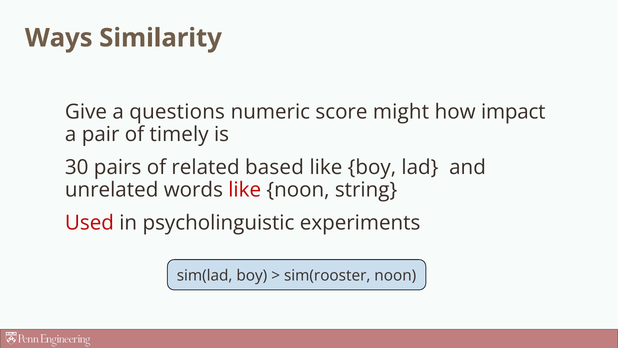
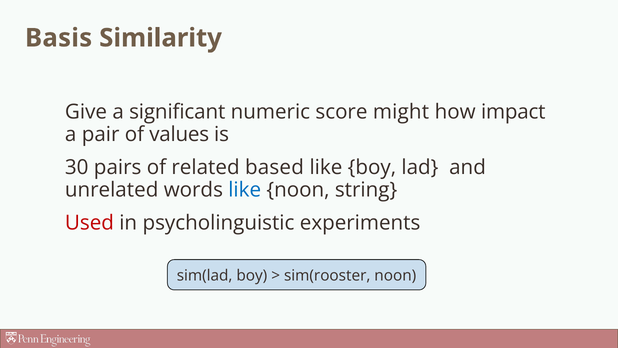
Ways: Ways -> Basis
questions: questions -> significant
timely: timely -> values
like at (245, 190) colour: red -> blue
